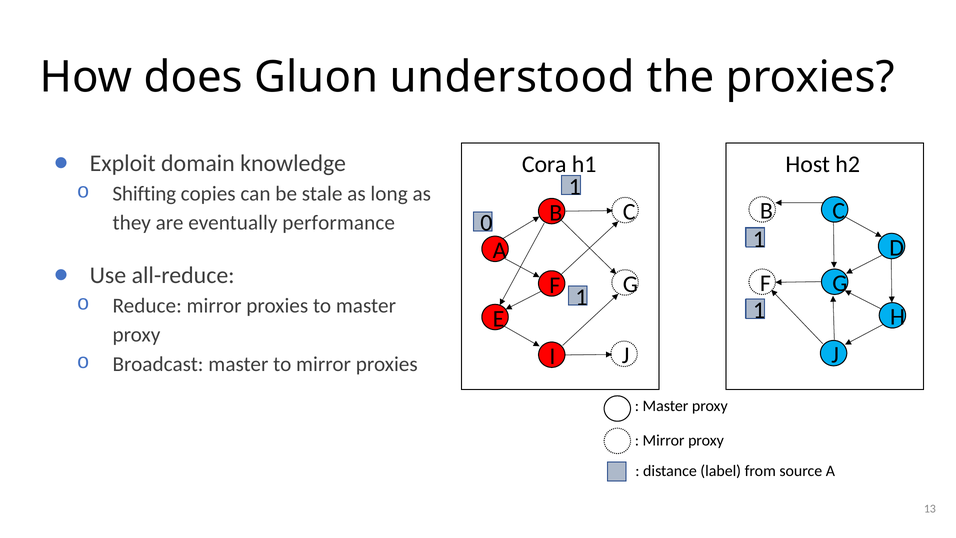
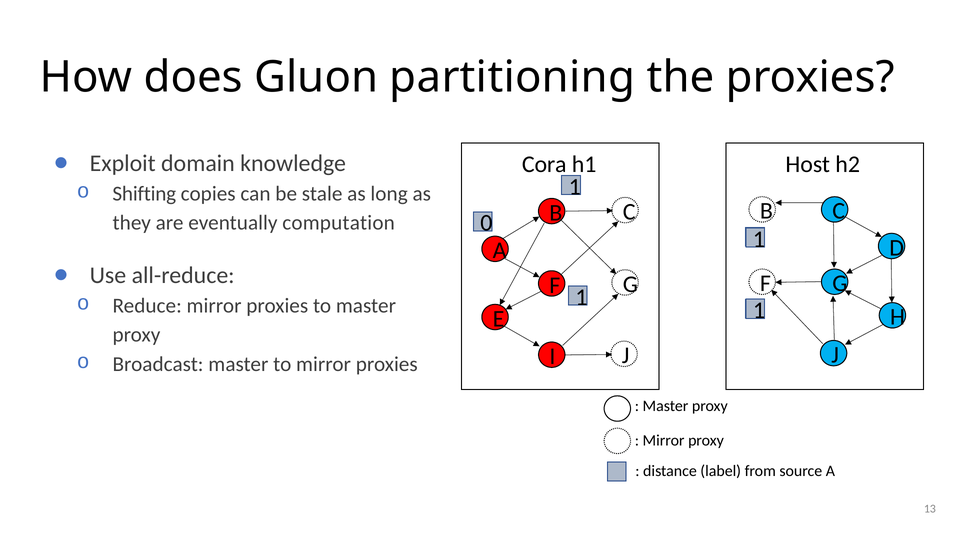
understood: understood -> partitioning
performance: performance -> computation
